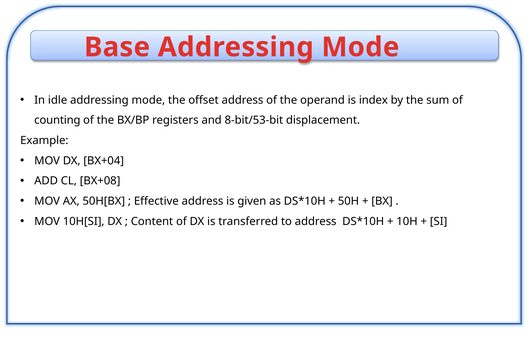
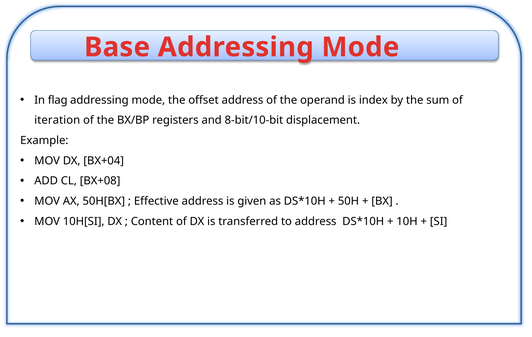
idle: idle -> flag
counting: counting -> iteration
8-bit/53-bit: 8-bit/53-bit -> 8-bit/10-bit
